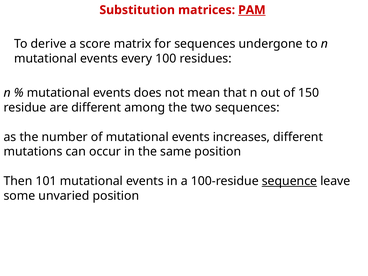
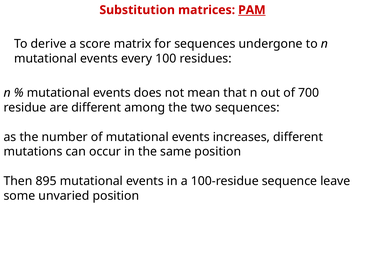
150: 150 -> 700
101: 101 -> 895
sequence underline: present -> none
